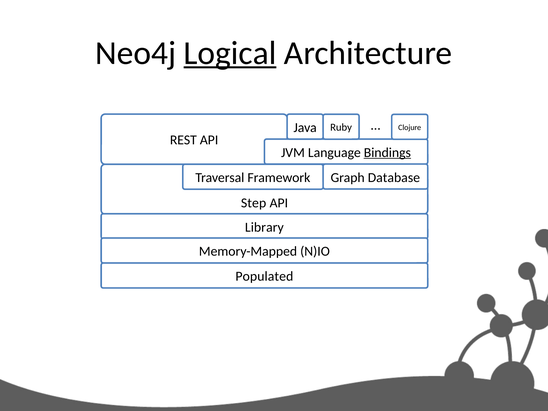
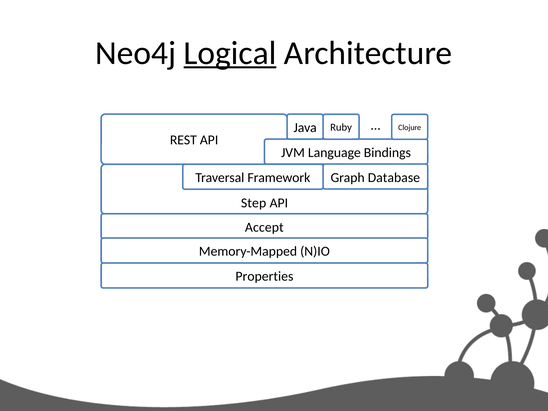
Bindings underline: present -> none
Library: Library -> Accept
Populated: Populated -> Properties
